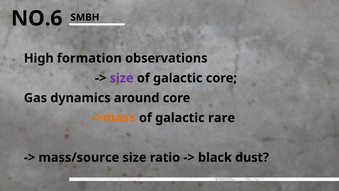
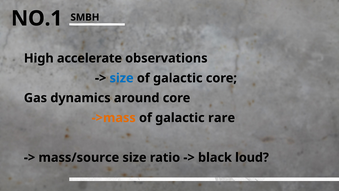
NO.6: NO.6 -> NO.1
formation: formation -> accelerate
size at (122, 78) colour: purple -> blue
dust: dust -> loud
